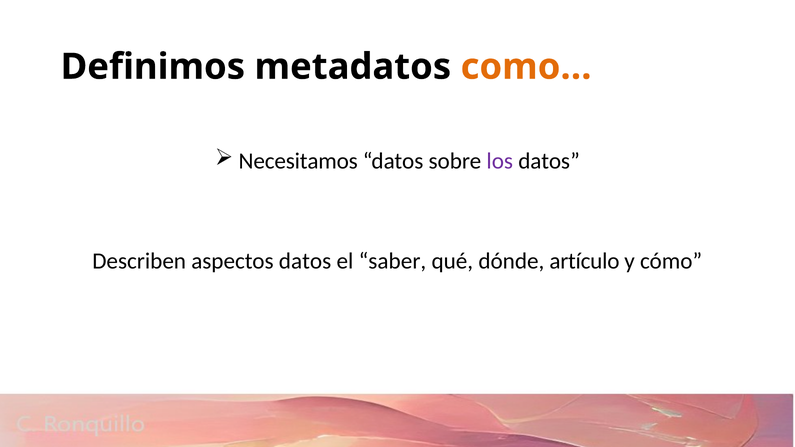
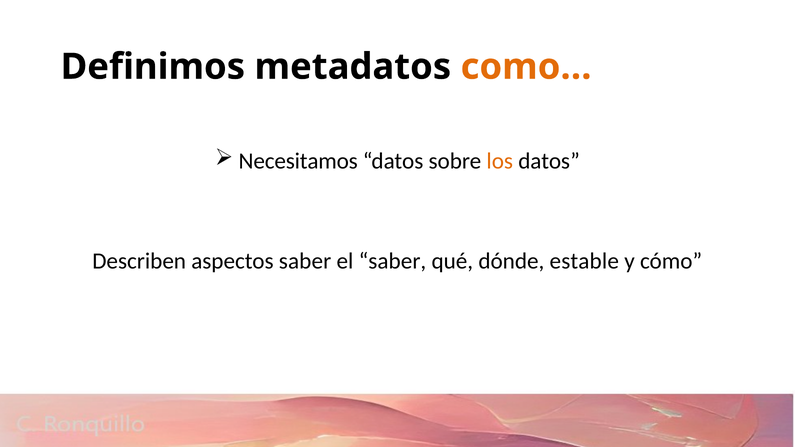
los colour: purple -> orange
aspectos datos: datos -> saber
artículo: artículo -> estable
